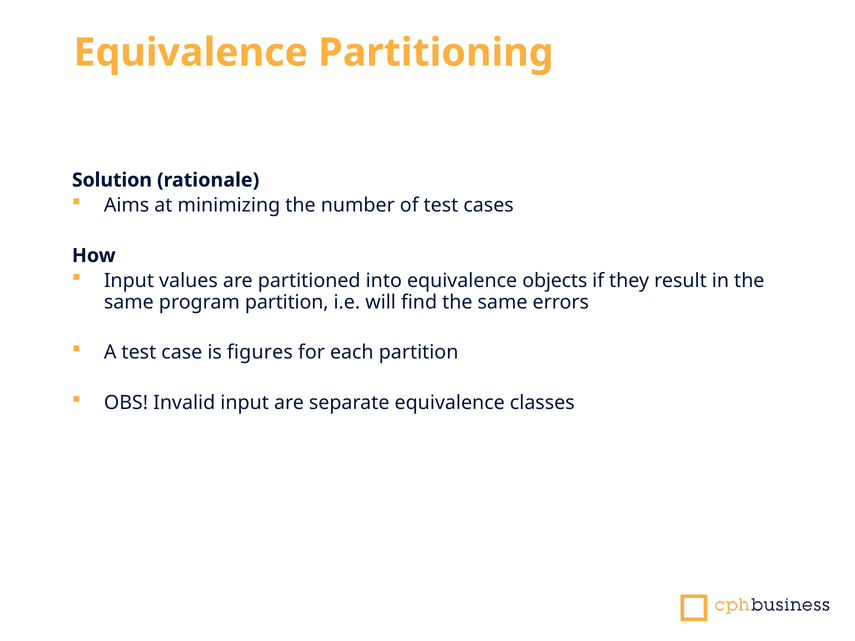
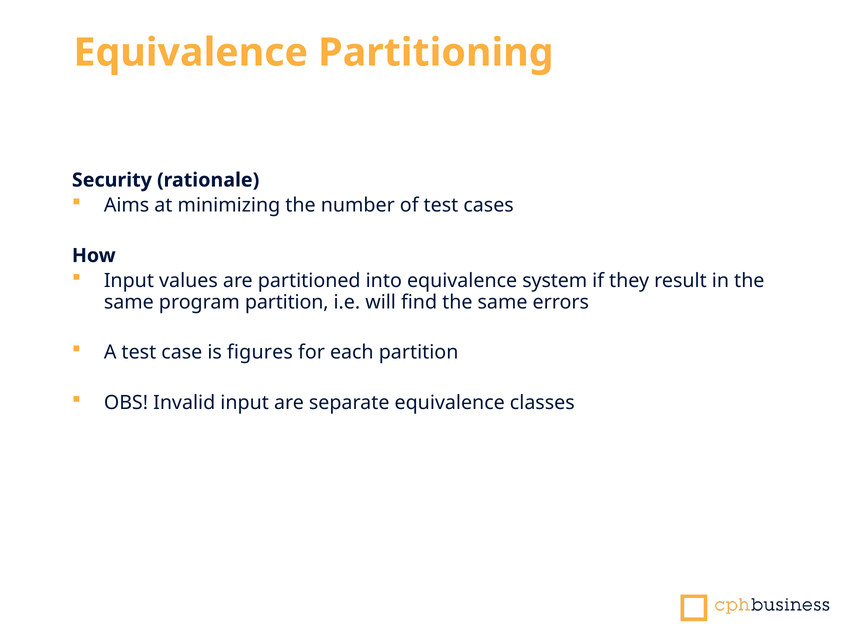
Solution: Solution -> Security
objects: objects -> system
